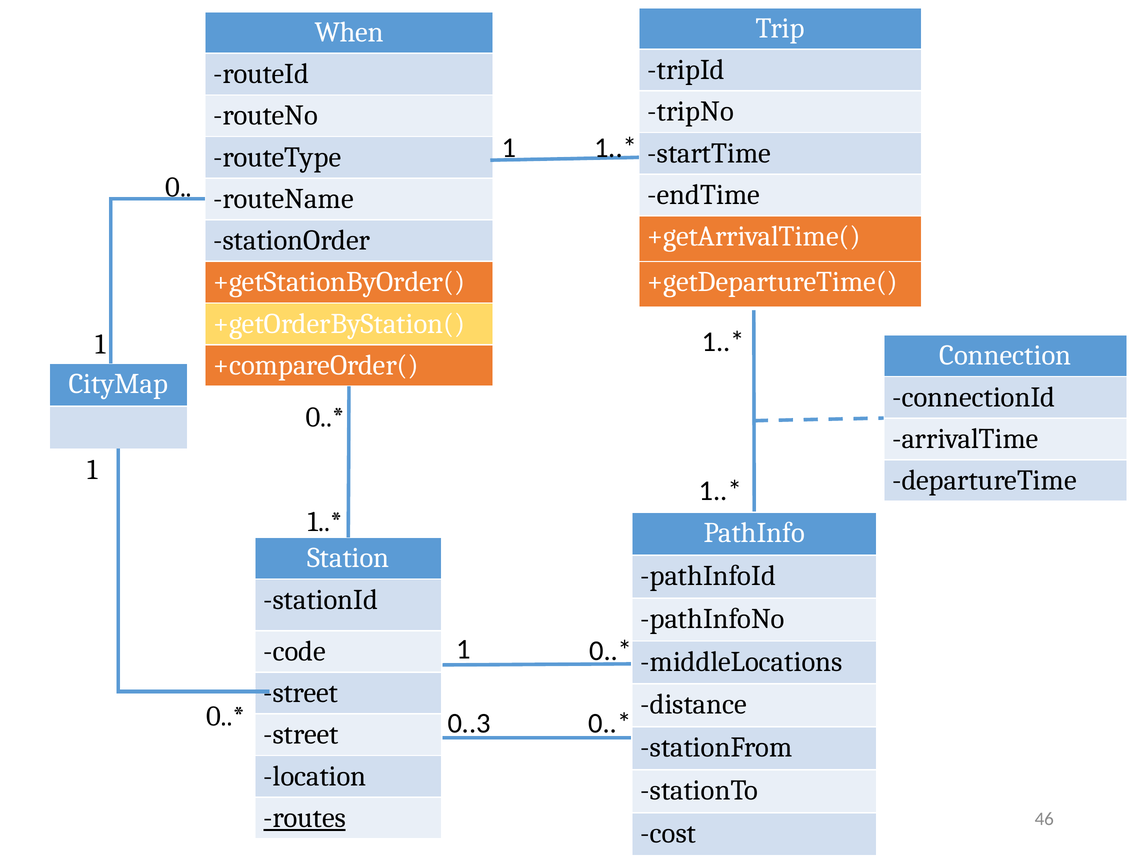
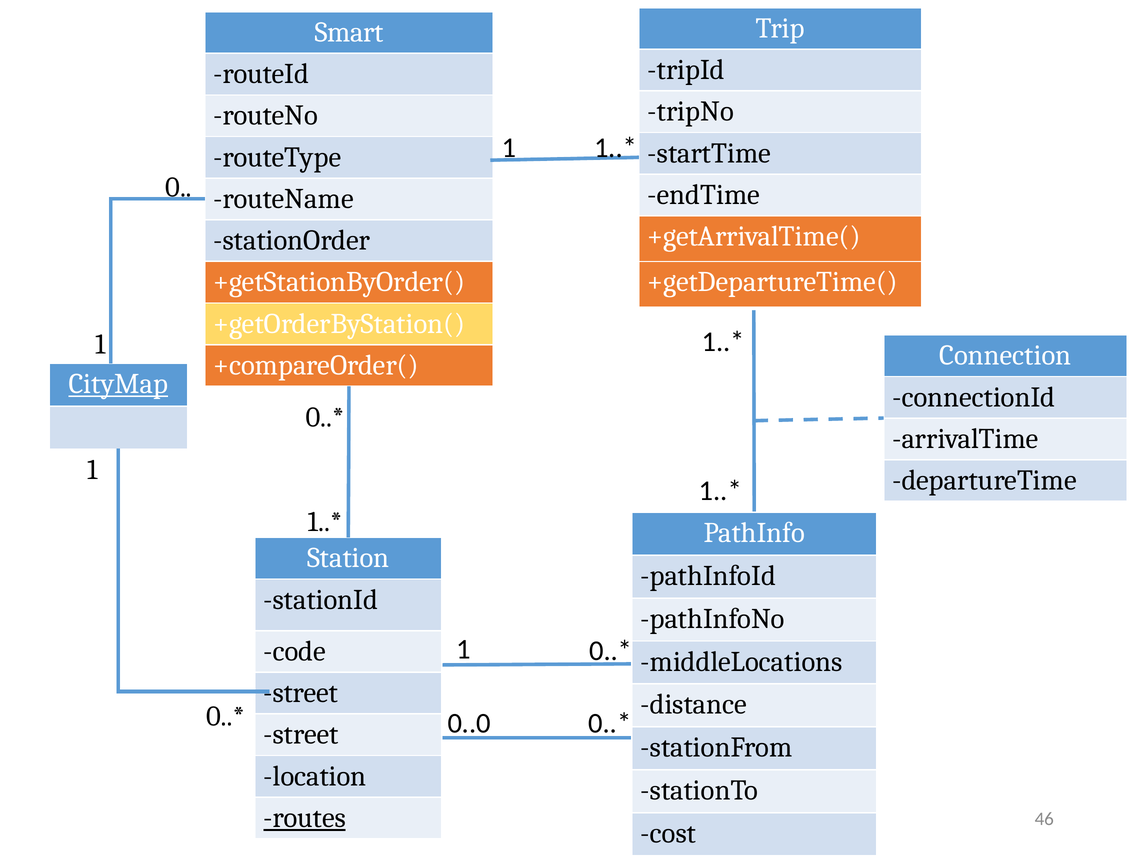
When: When -> Smart
CityMap underline: none -> present
0..3: 0..3 -> 0..0
